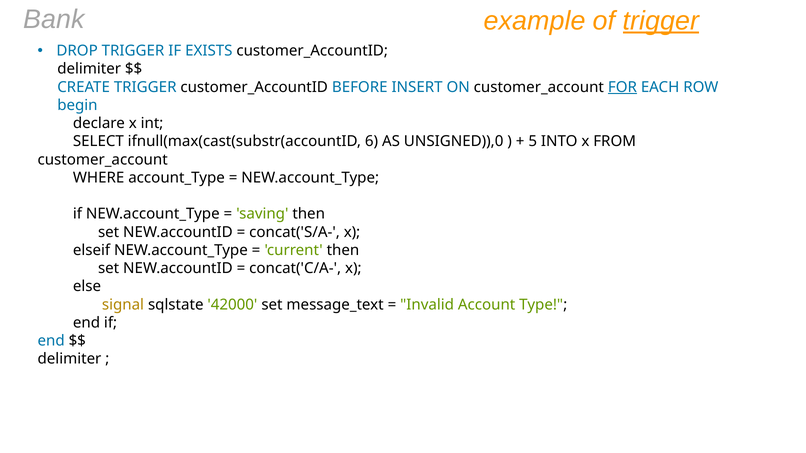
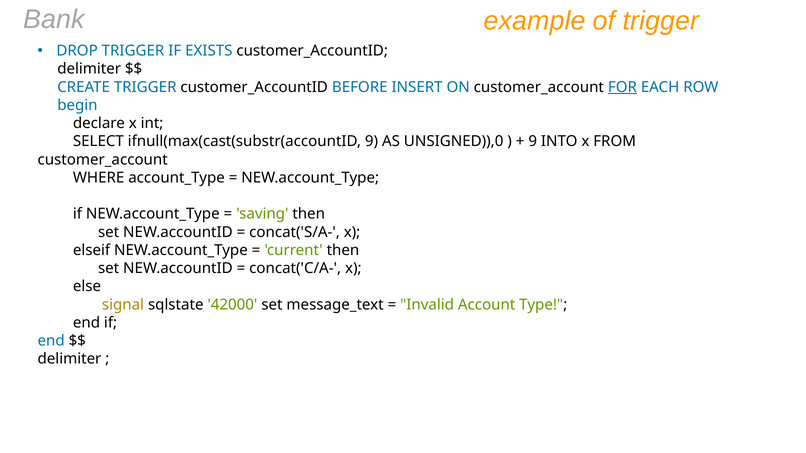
trigger at (661, 21) underline: present -> none
ifnull(max(cast(substr(accountID 6: 6 -> 9
5 at (533, 142): 5 -> 9
